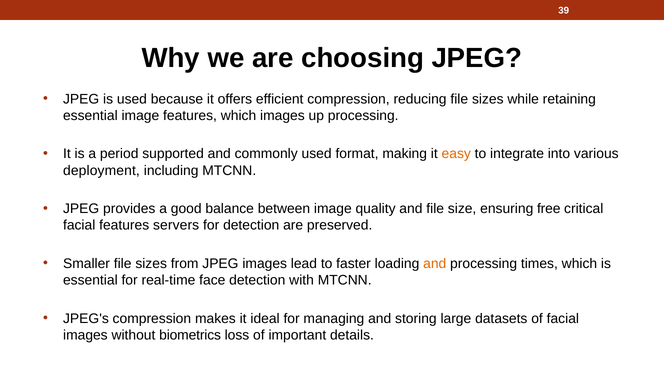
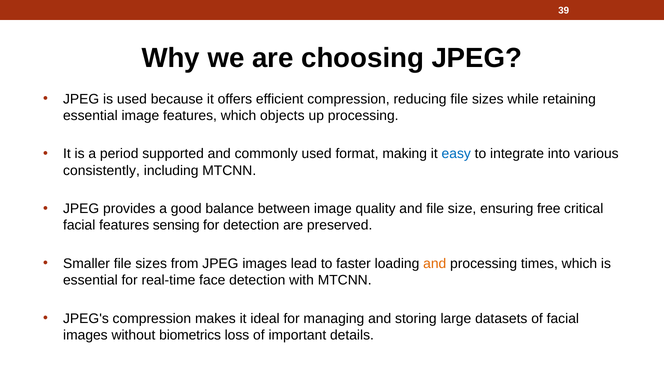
which images: images -> objects
easy colour: orange -> blue
deployment: deployment -> consistently
servers: servers -> sensing
